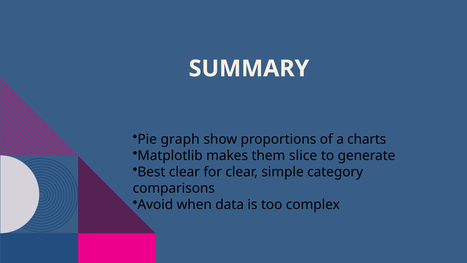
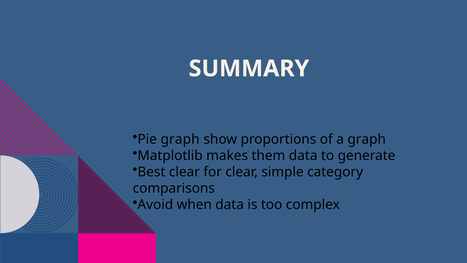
a charts: charts -> graph
them slice: slice -> data
